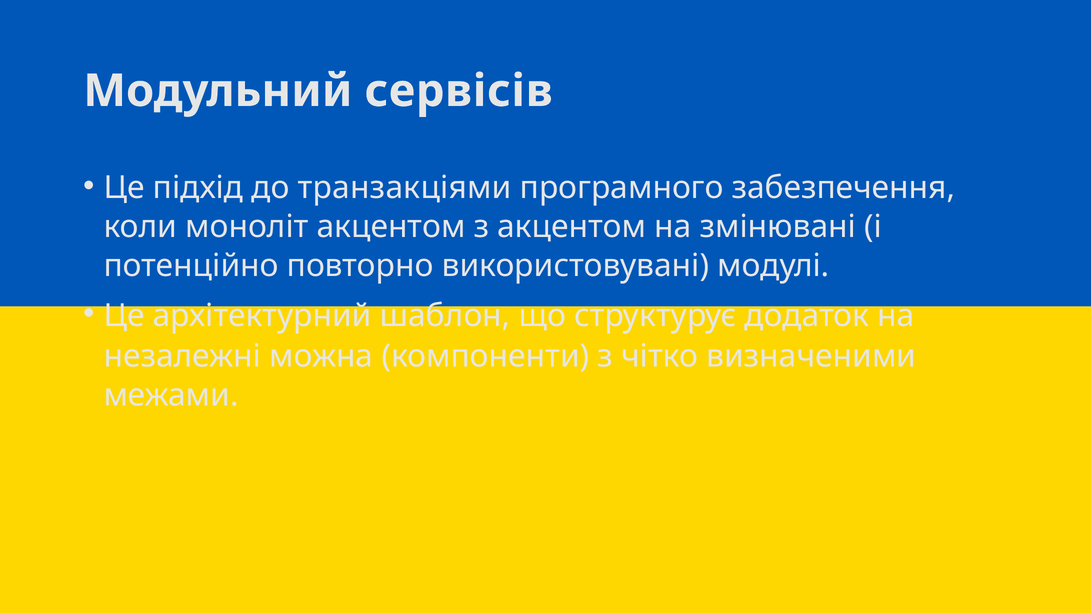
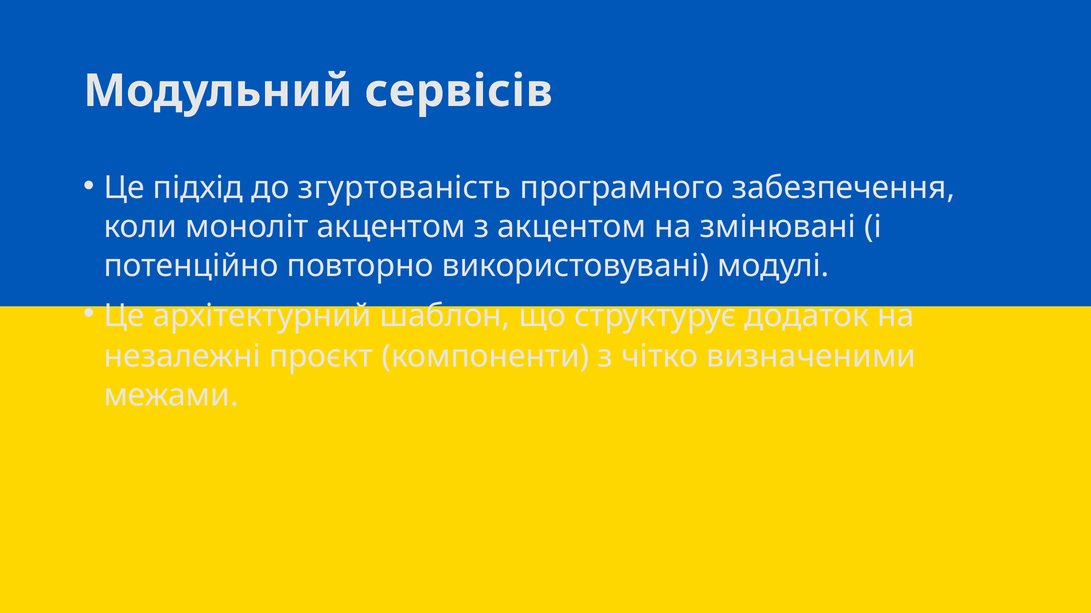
транзакціями: транзакціями -> згуртованість
можна: можна -> проєкт
